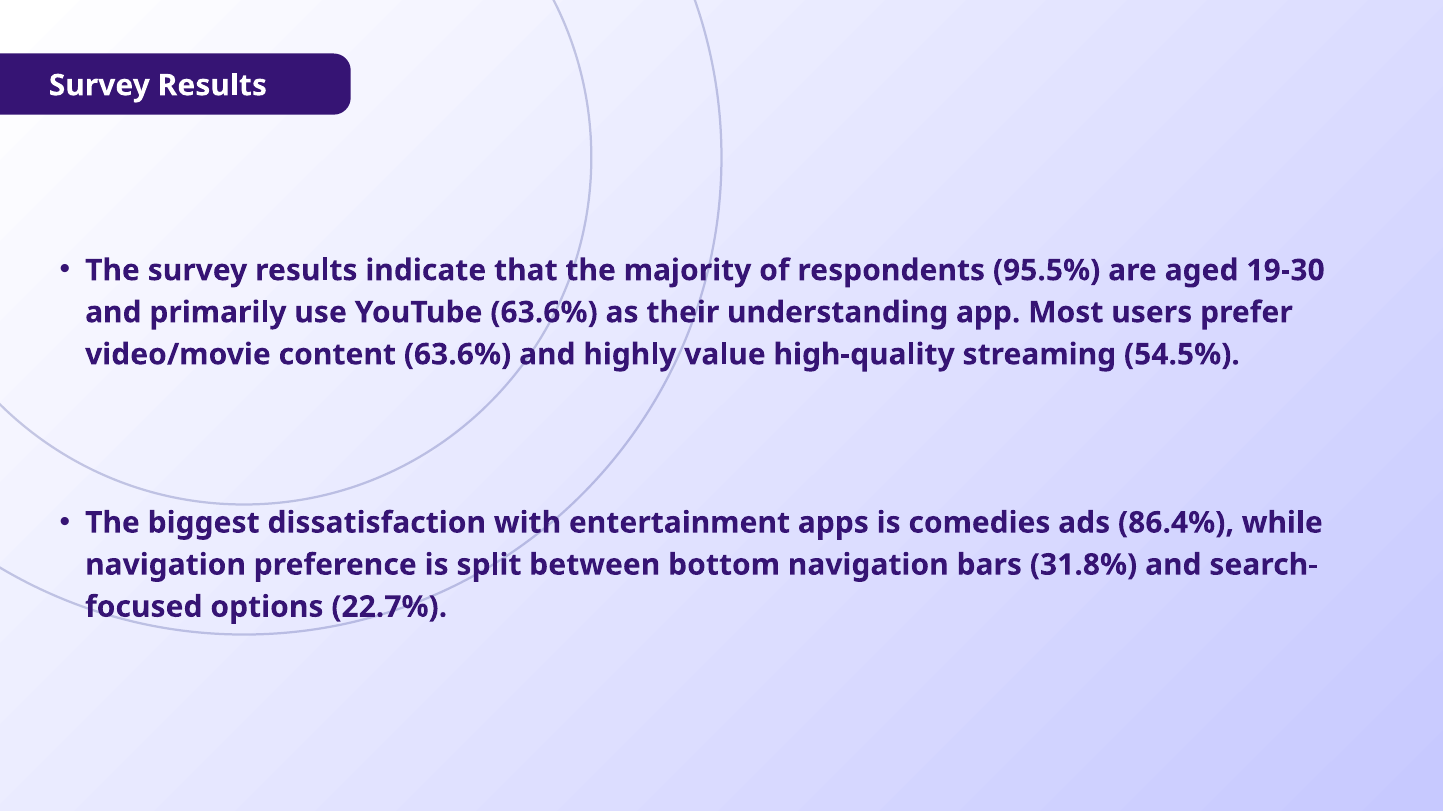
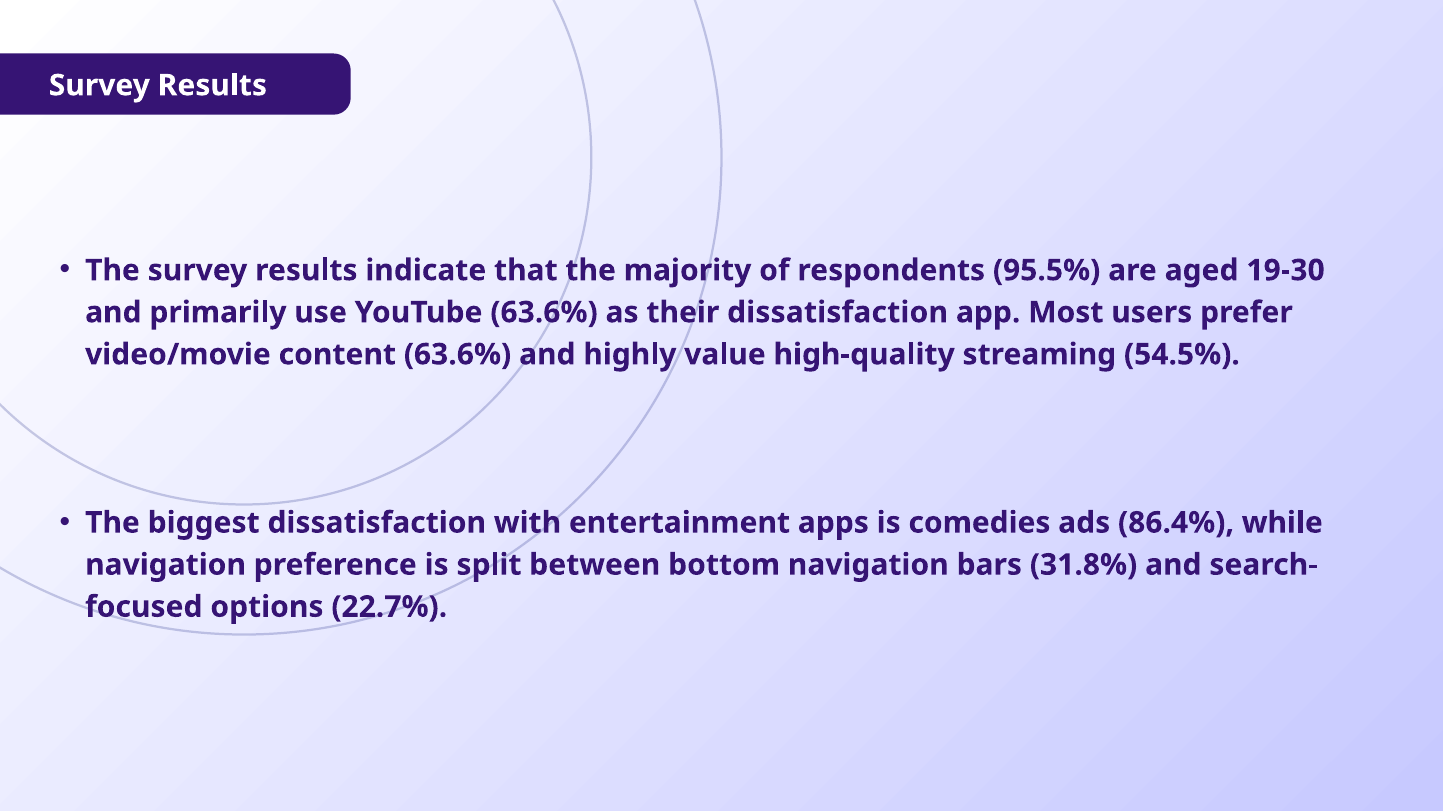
their understanding: understanding -> dissatisfaction
